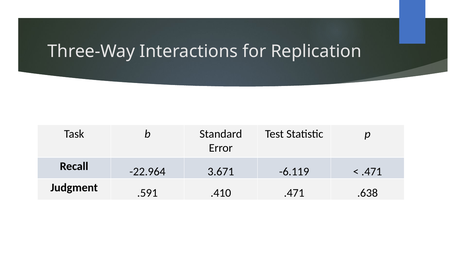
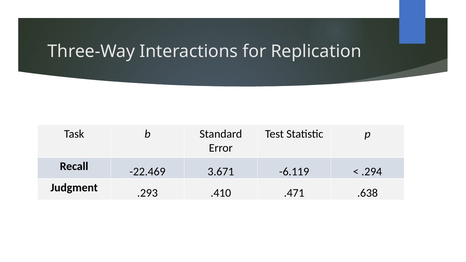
-22.964: -22.964 -> -22.469
.471 at (372, 172): .471 -> .294
.591: .591 -> .293
